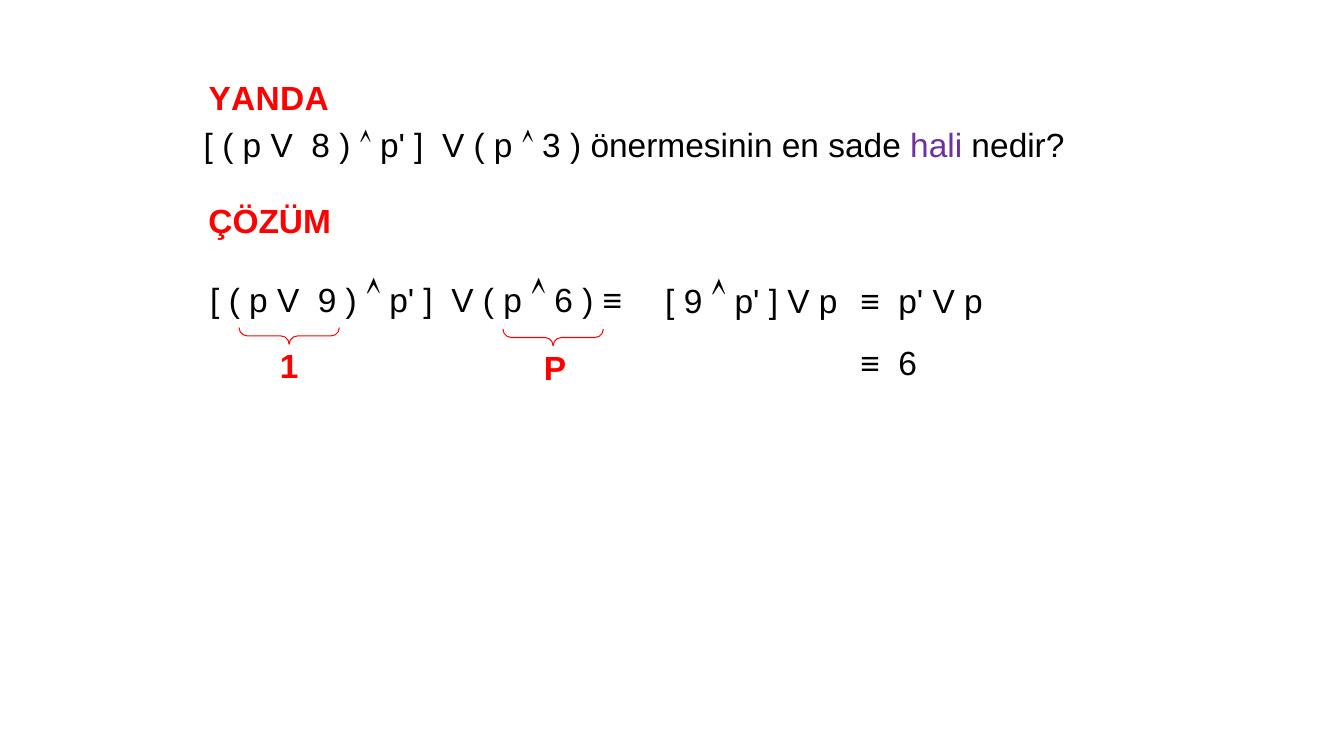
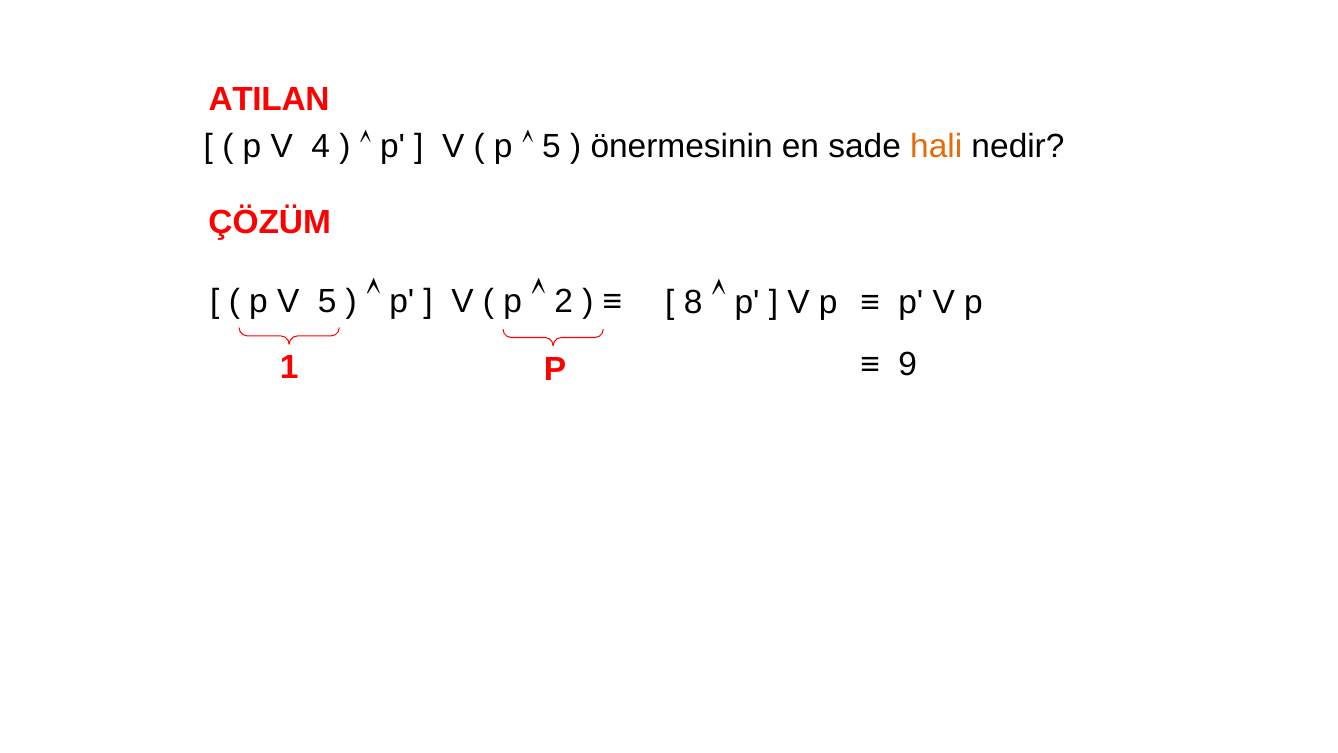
YANDA: YANDA -> ATILAN
8: 8 -> 4
3 at (552, 146): 3 -> 5
hali colour: purple -> orange
V 9: 9 -> 5
6 at (564, 301): 6 -> 2
9 at (693, 303): 9 -> 8
6 at (908, 364): 6 -> 9
